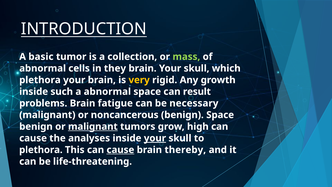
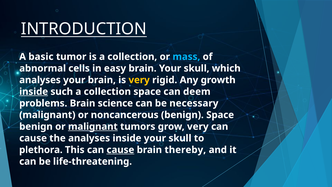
mass colour: light green -> light blue
they: they -> easy
plethora at (40, 80): plethora -> analyses
inside at (34, 92) underline: none -> present
such a abnormal: abnormal -> collection
result: result -> deem
fatigue: fatigue -> science
grow high: high -> very
your at (155, 138) underline: present -> none
